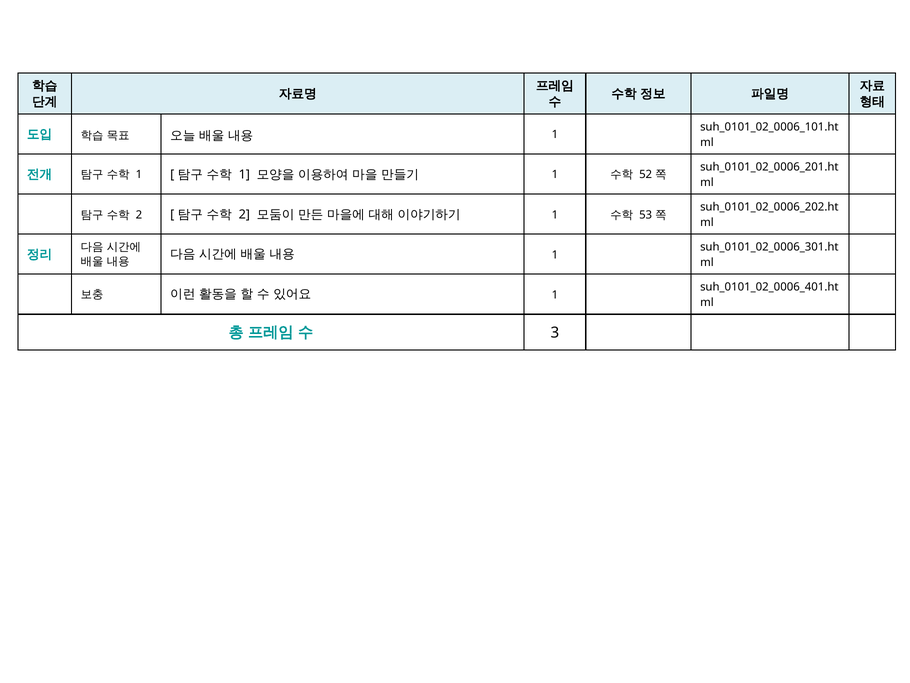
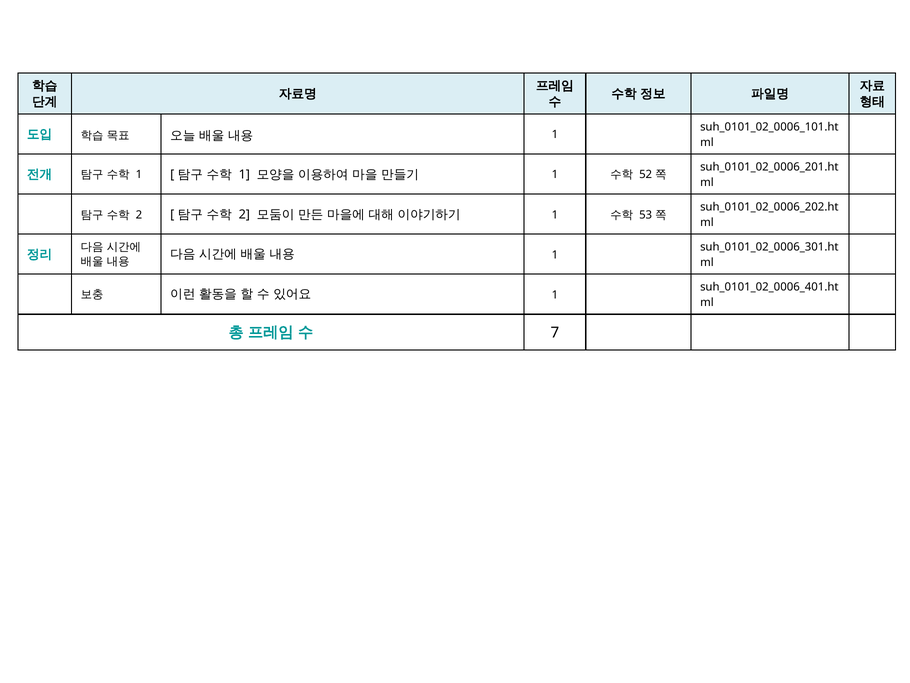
3: 3 -> 7
